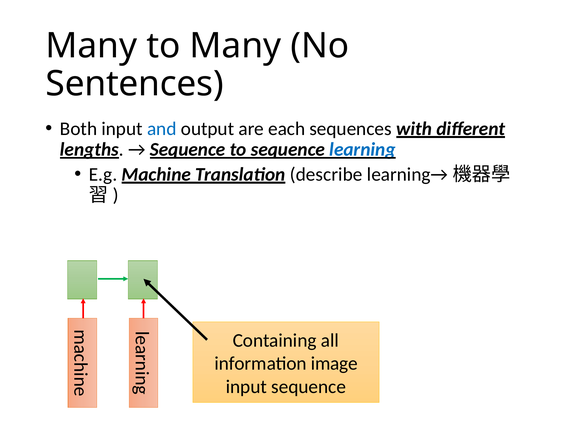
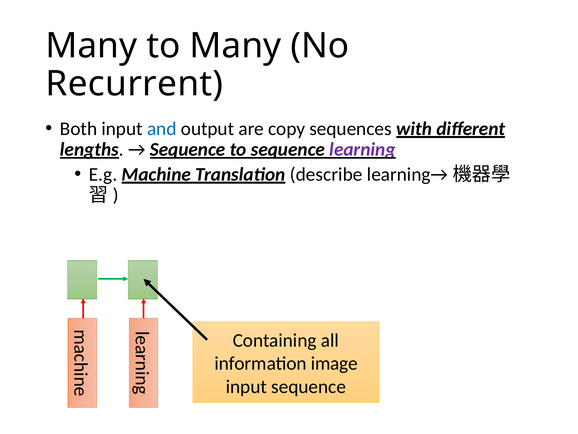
Sentences: Sentences -> Recurrent
each: each -> copy
learning colour: blue -> purple
